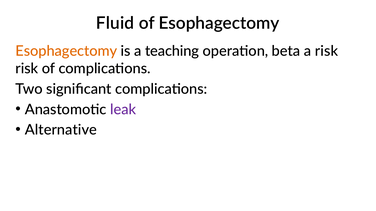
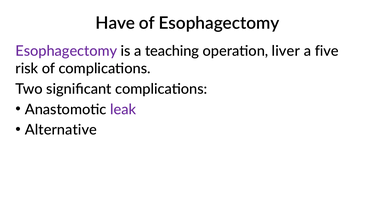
Fluid: Fluid -> Have
Esophagectomy at (66, 51) colour: orange -> purple
beta: beta -> liver
a risk: risk -> five
